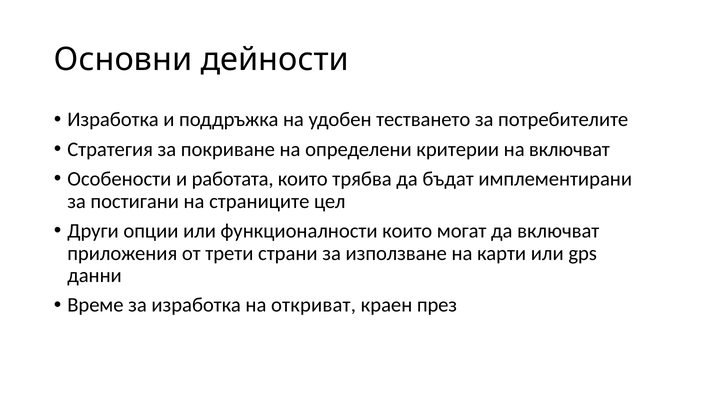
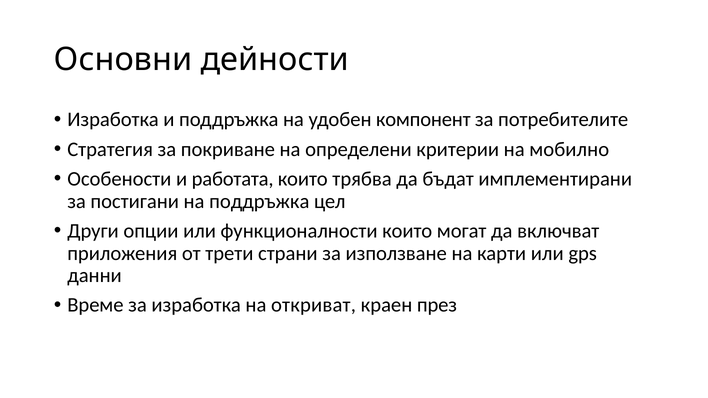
тестването: тестването -> компонент
на включват: включват -> мобилно
на страниците: страниците -> поддръжка
